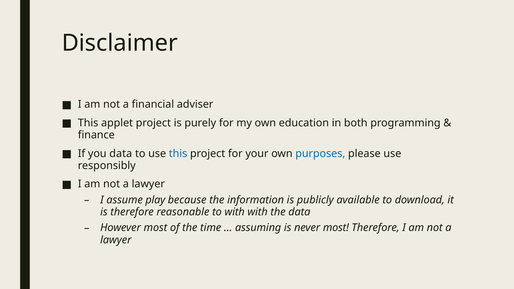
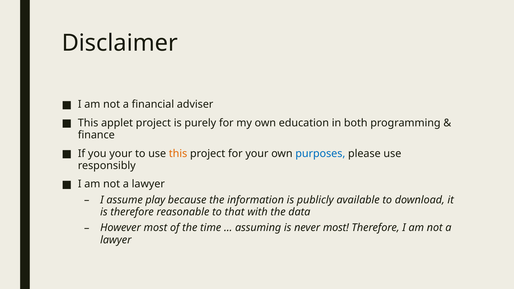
you data: data -> your
this at (178, 154) colour: blue -> orange
to with: with -> that
